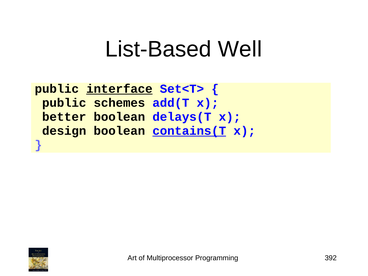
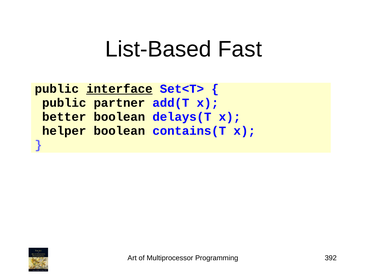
Well: Well -> Fast
schemes: schemes -> partner
design: design -> helper
contains(T underline: present -> none
